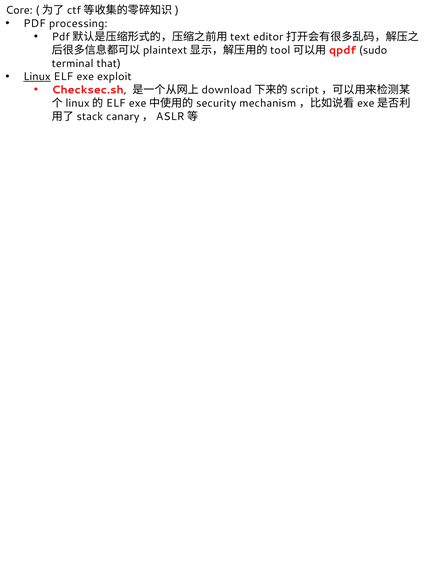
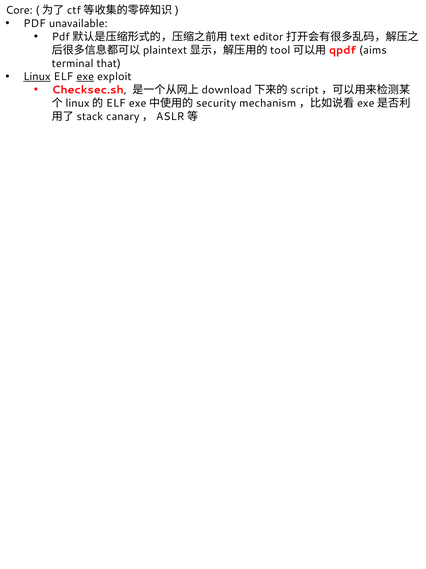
processing: processing -> unavailable
sudo: sudo -> aims
exe underline: none -> present
